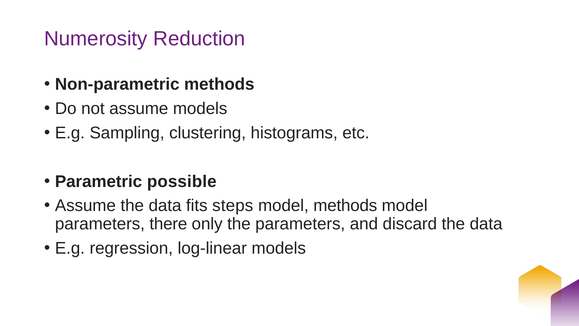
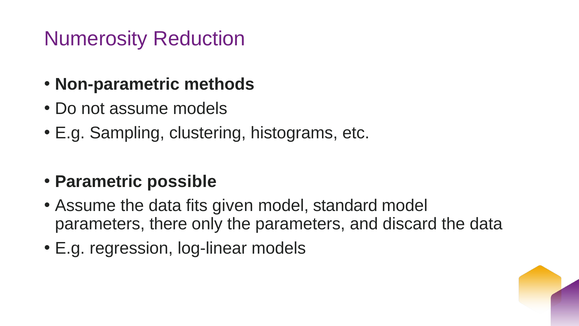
steps: steps -> given
model methods: methods -> standard
